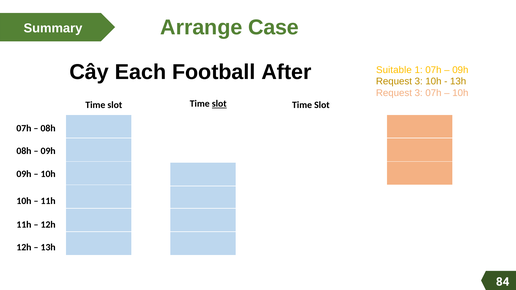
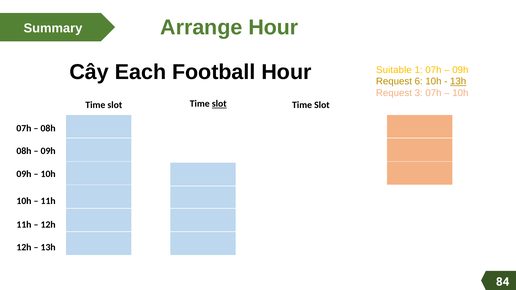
Arrange Case: Case -> Hour
Football After: After -> Hour
3 at (419, 82): 3 -> 6
13h at (458, 82) underline: none -> present
